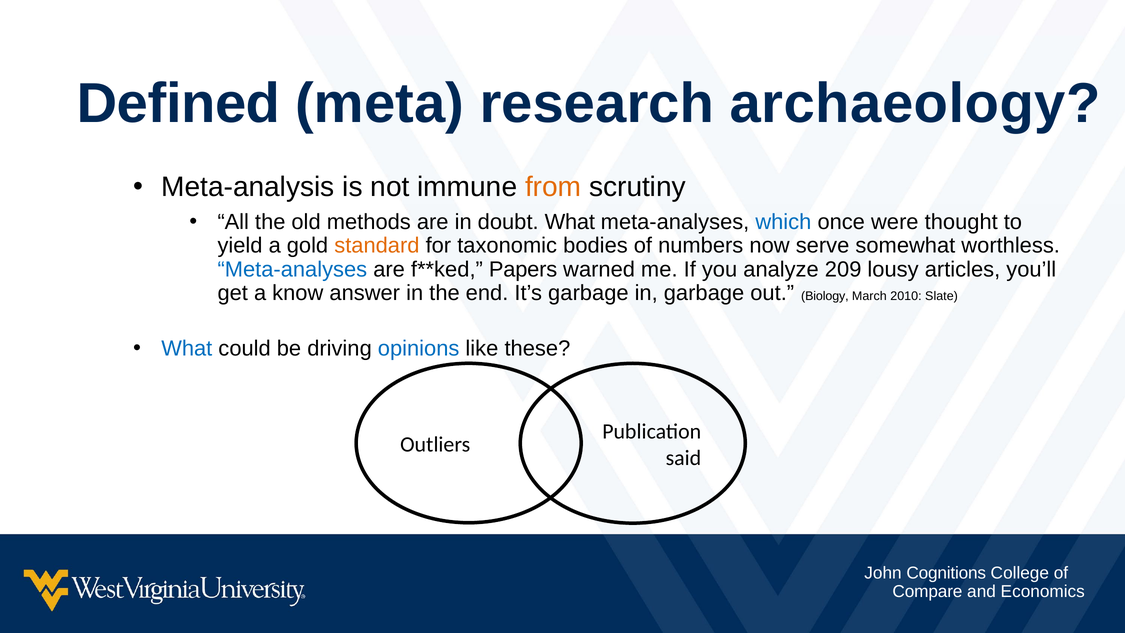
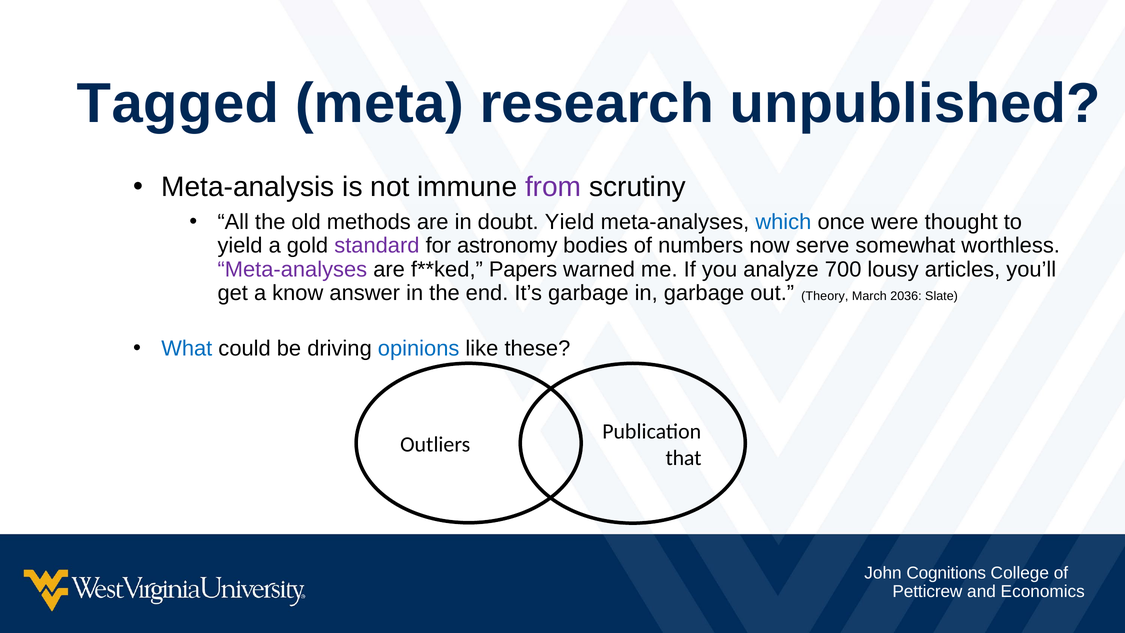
Defined: Defined -> Tagged
archaeology: archaeology -> unpublished
from colour: orange -> purple
doubt What: What -> Yield
standard colour: orange -> purple
taxonomic: taxonomic -> astronomy
Meta-analyses at (292, 269) colour: blue -> purple
209: 209 -> 700
Biology: Biology -> Theory
2010: 2010 -> 2036
said: said -> that
Compare: Compare -> Petticrew
